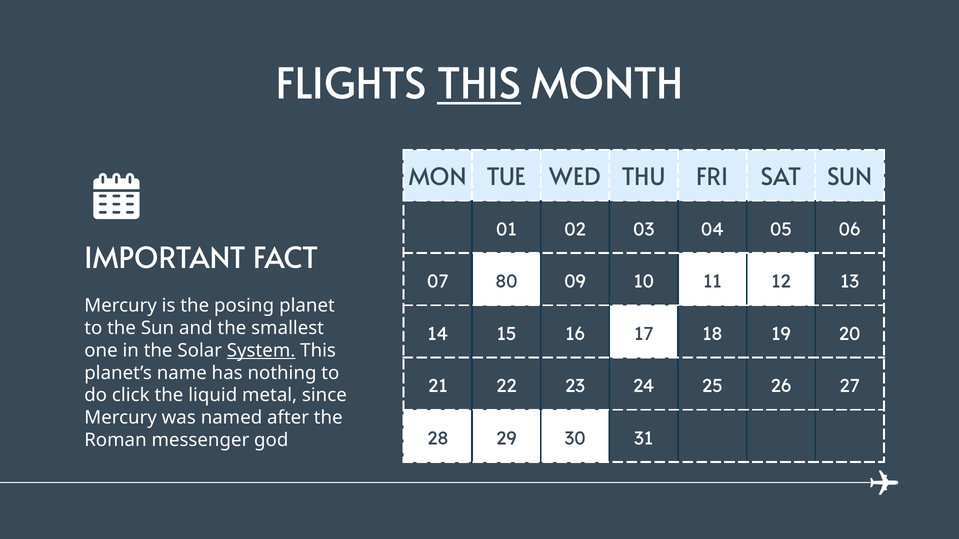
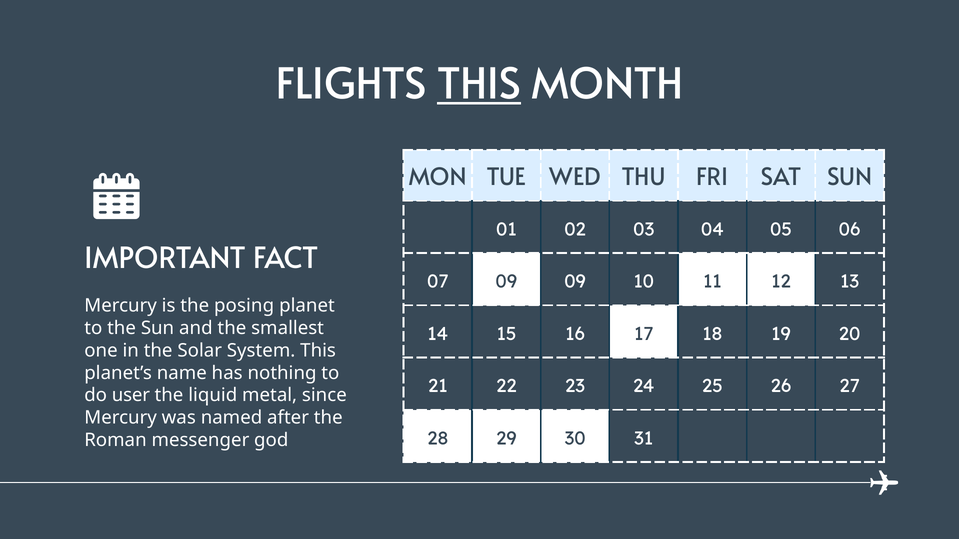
07 80: 80 -> 09
System underline: present -> none
click: click -> user
